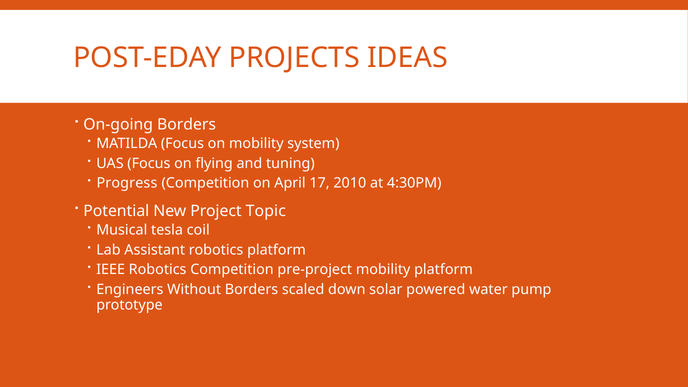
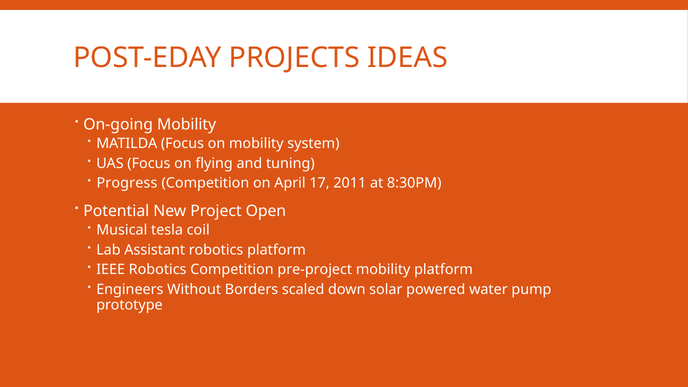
On-going Borders: Borders -> Mobility
2010: 2010 -> 2011
4:30PM: 4:30PM -> 8:30PM
Topic: Topic -> Open
